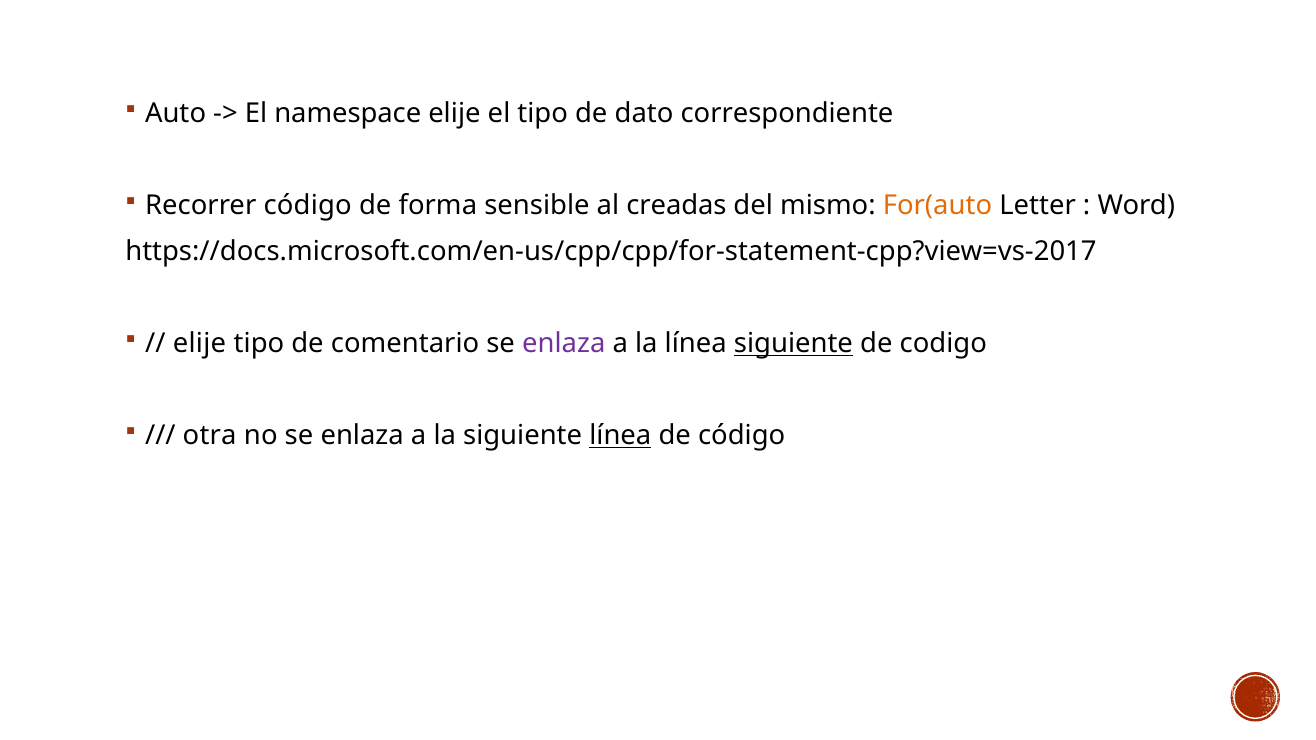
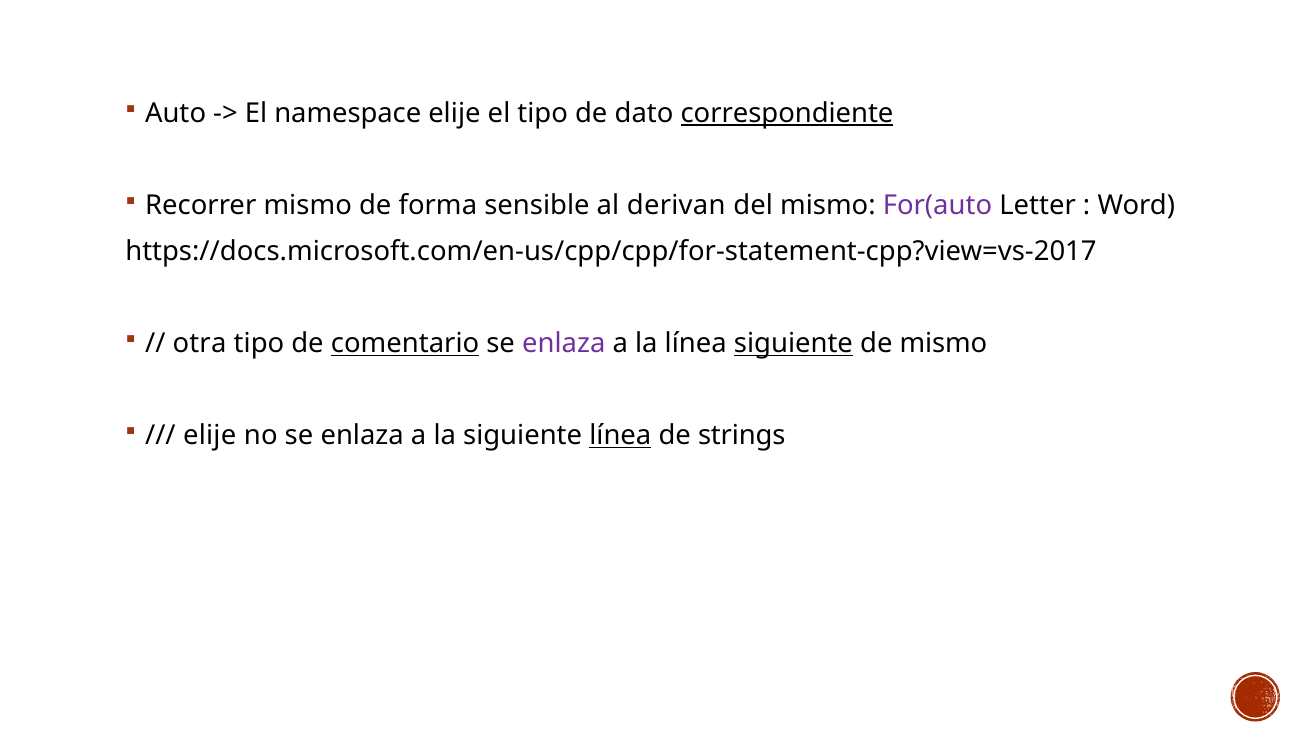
correspondiente underline: none -> present
Recorrer código: código -> mismo
creadas: creadas -> derivan
For(auto colour: orange -> purple
elije at (199, 344): elije -> otra
comentario underline: none -> present
de codigo: codigo -> mismo
otra at (210, 436): otra -> elije
de código: código -> strings
